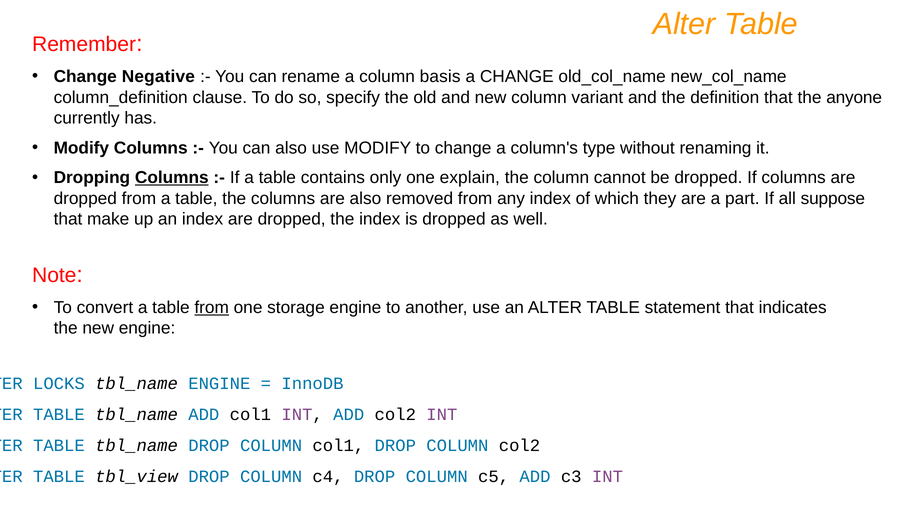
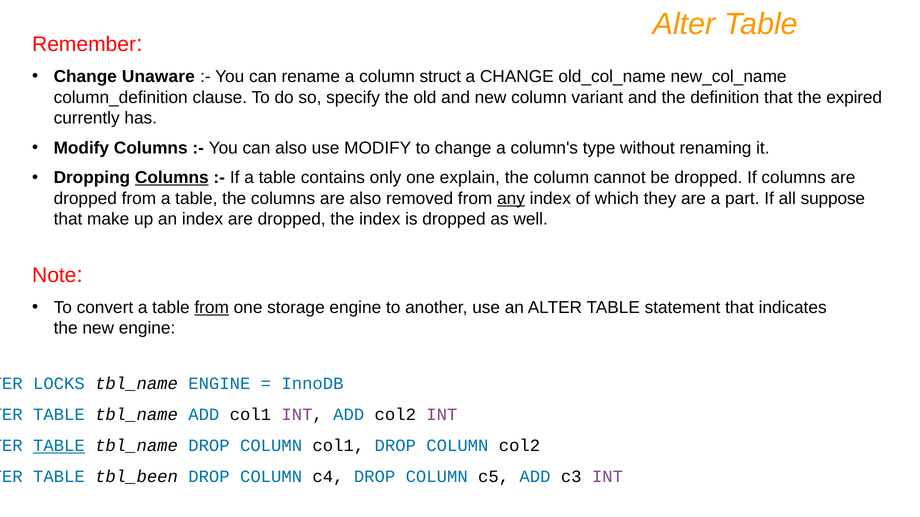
Negative: Negative -> Unaware
basis: basis -> struct
anyone: anyone -> expired
any underline: none -> present
TABLE at (59, 446) underline: none -> present
tbl_view: tbl_view -> tbl_been
